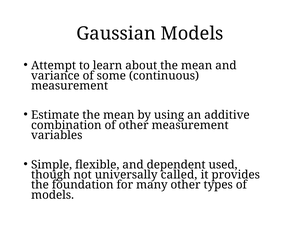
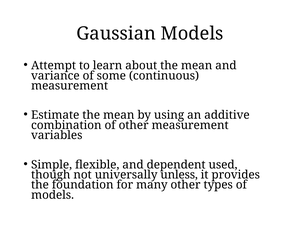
called: called -> unless
